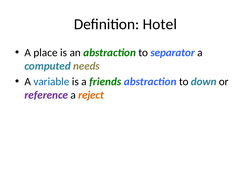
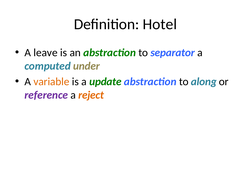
place: place -> leave
needs: needs -> under
variable colour: blue -> orange
friends: friends -> update
down: down -> along
